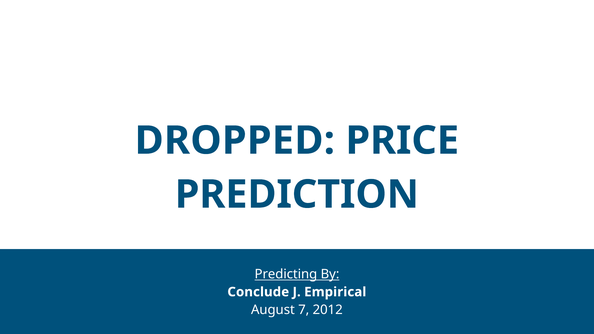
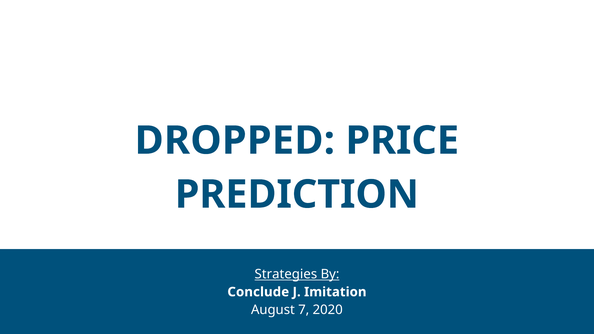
Predicting: Predicting -> Strategies
Empirical: Empirical -> Imitation
2012: 2012 -> 2020
